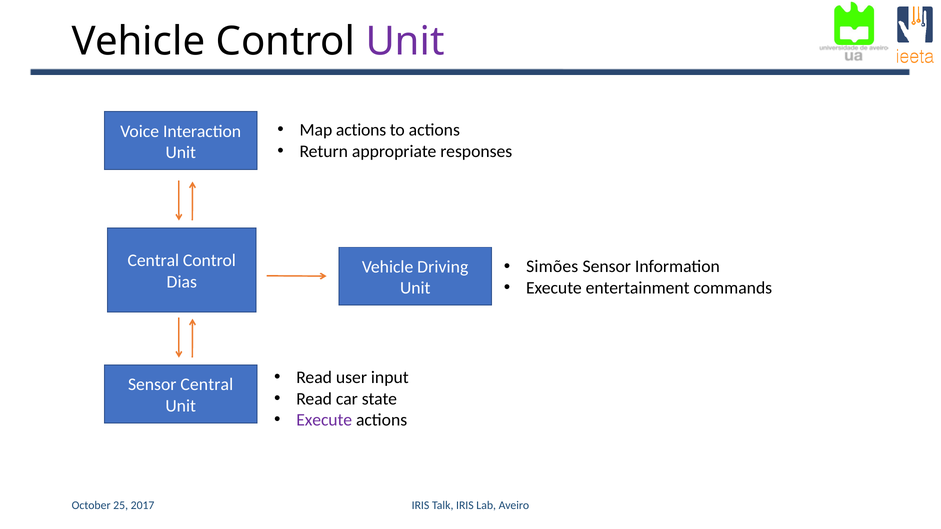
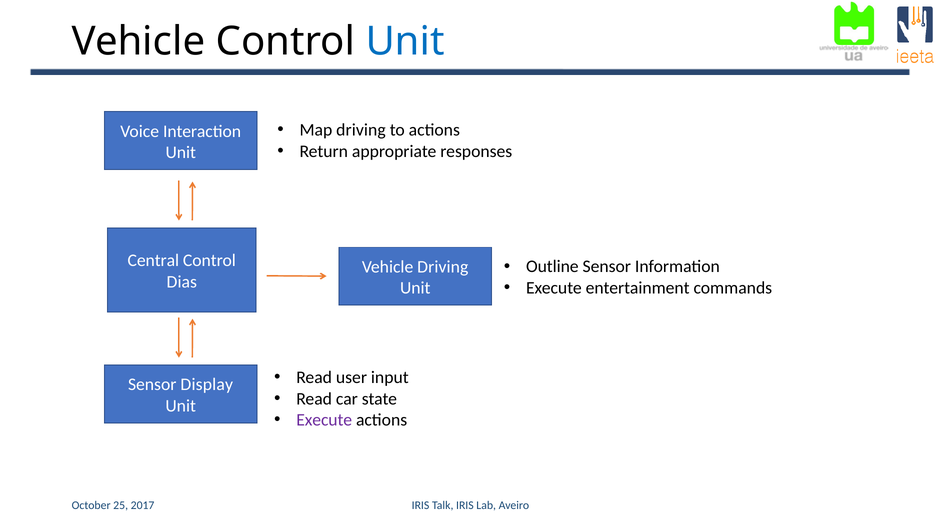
Unit at (405, 41) colour: purple -> blue
Map actions: actions -> driving
Simões: Simões -> Outline
Sensor Central: Central -> Display
